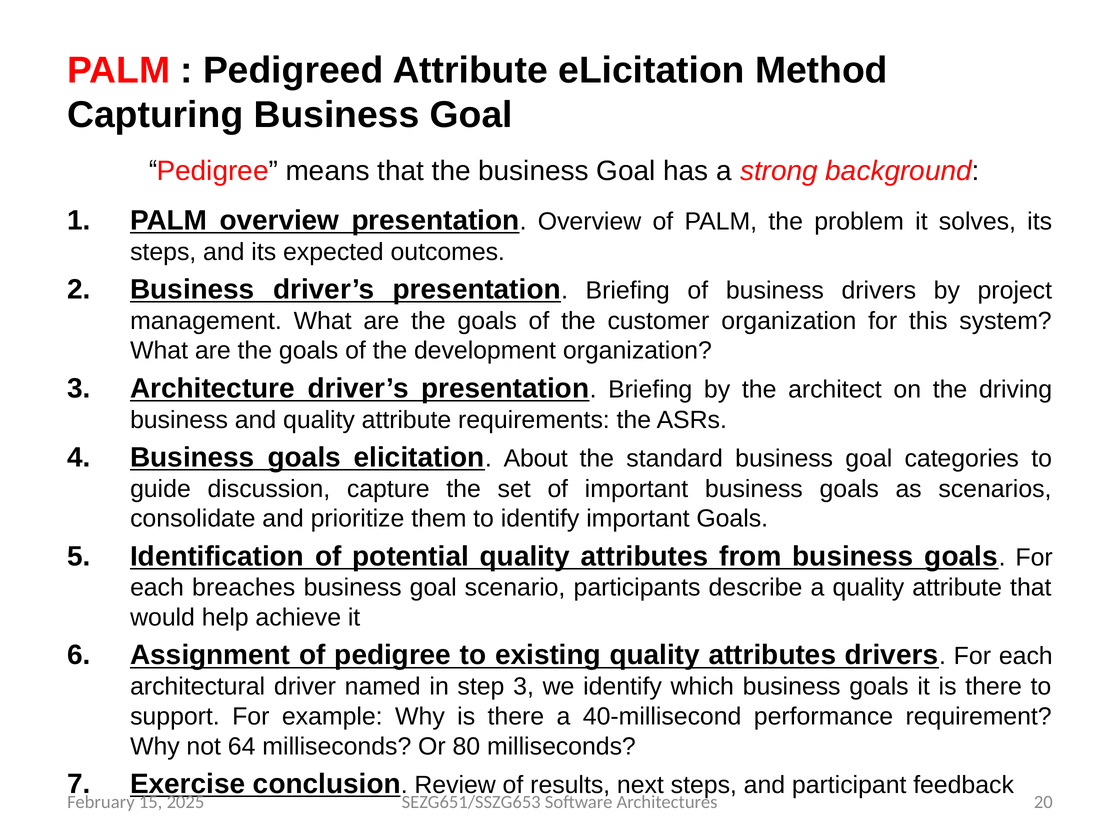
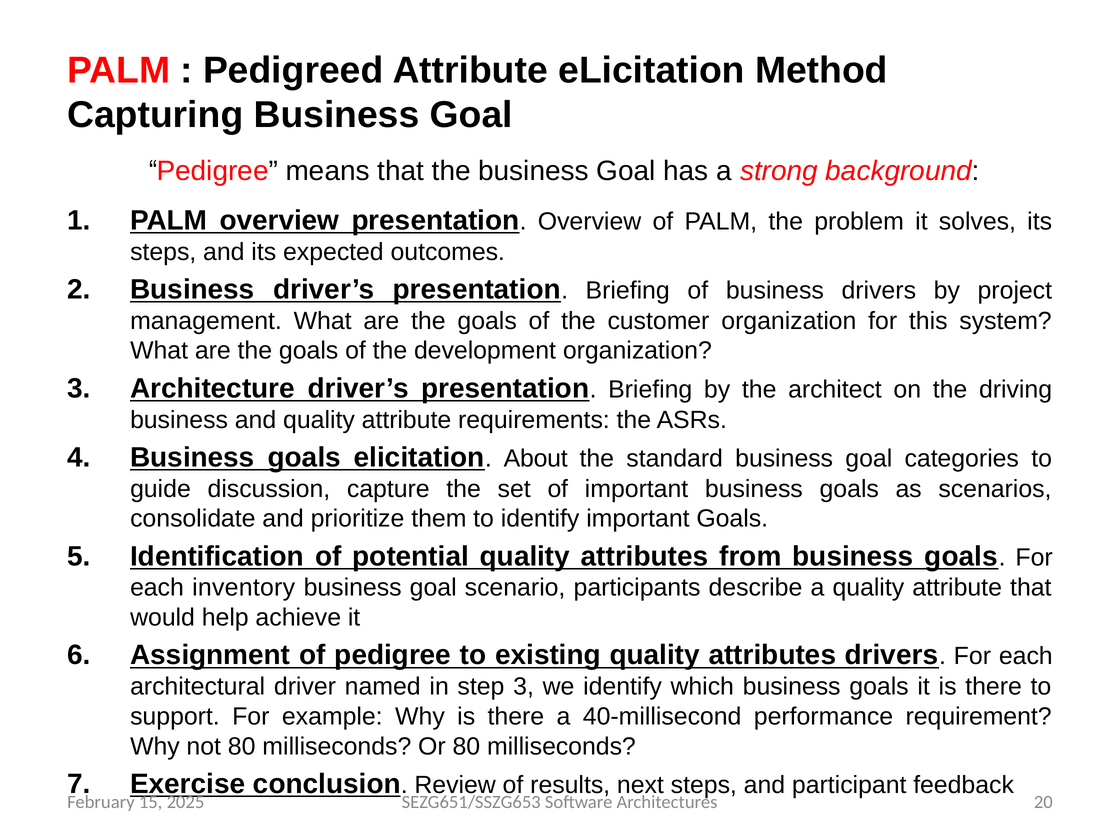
breaches: breaches -> inventory
not 64: 64 -> 80
